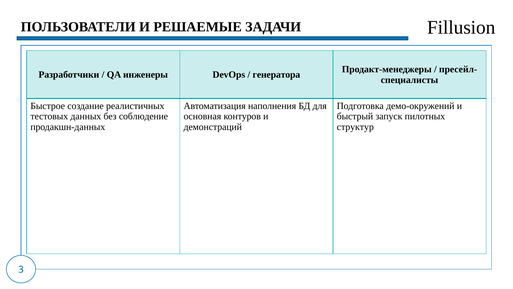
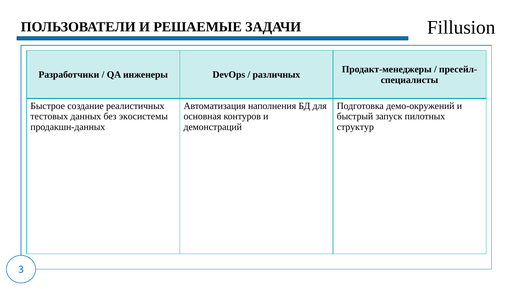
генератора: генератора -> различных
соблюдение: соблюдение -> экосистемы
